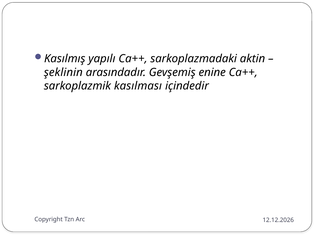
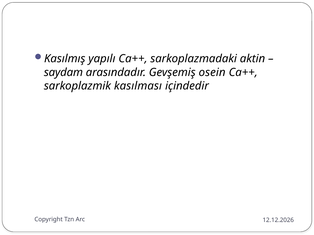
şeklinin: şeklinin -> saydam
enine: enine -> osein
